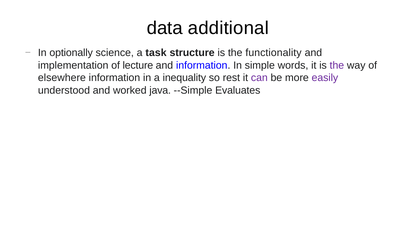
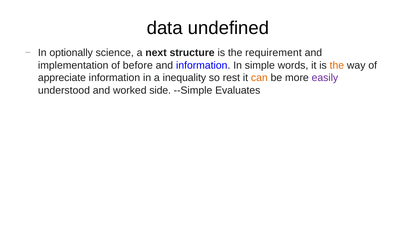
additional: additional -> undefined
task: task -> next
functionality: functionality -> requirement
lecture: lecture -> before
the at (337, 65) colour: purple -> orange
elsewhere: elsewhere -> appreciate
can colour: purple -> orange
java: java -> side
